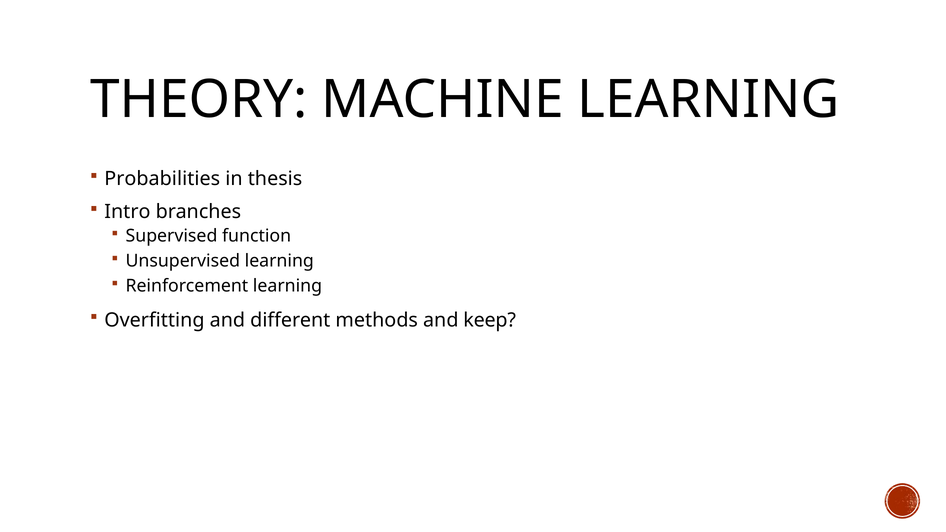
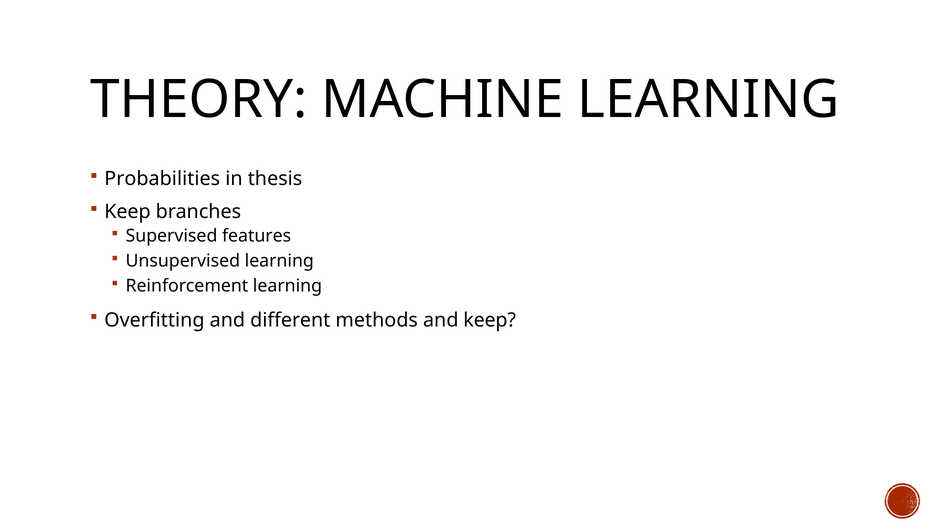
Intro at (127, 212): Intro -> Keep
function: function -> features
